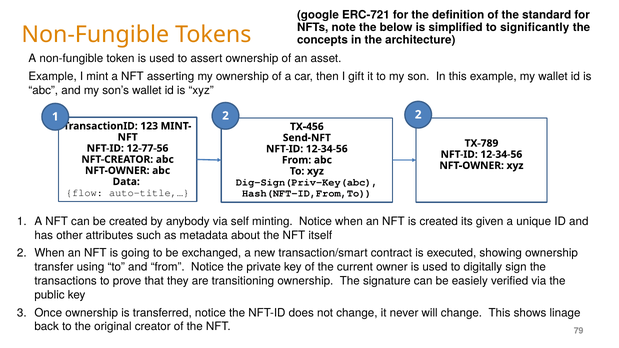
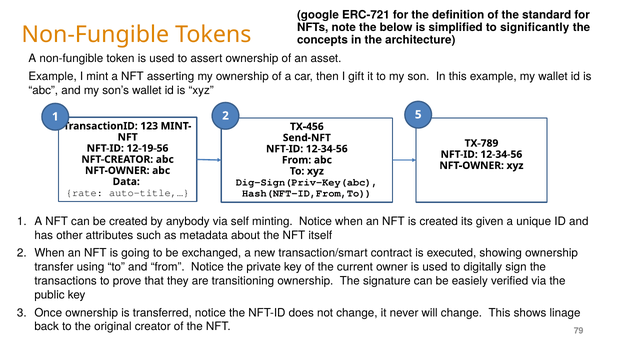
2 2: 2 -> 5
12-77-56: 12-77-56 -> 12-19-56
flow: flow -> rate
